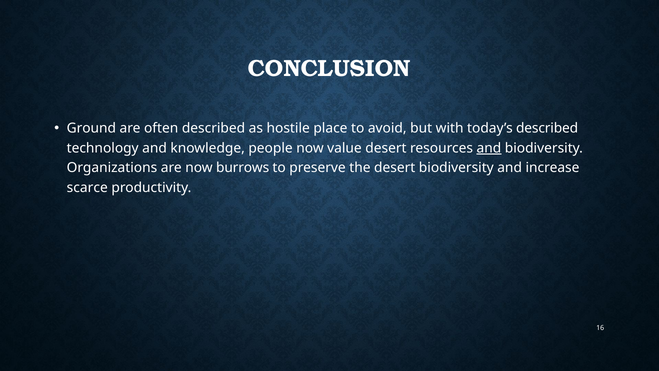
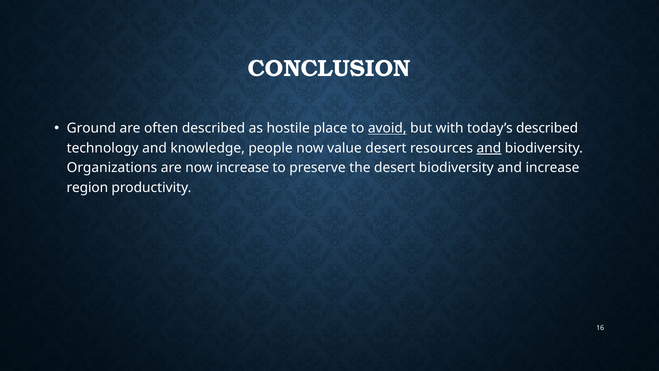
avoid underline: none -> present
now burrows: burrows -> increase
scarce: scarce -> region
